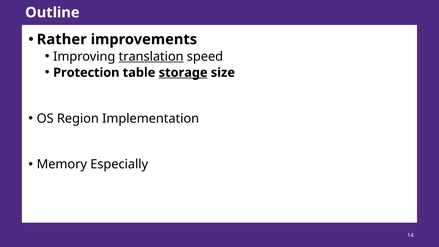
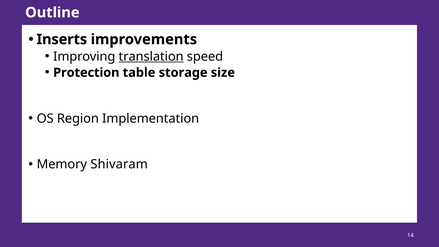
Rather: Rather -> Inserts
storage underline: present -> none
Especially: Especially -> Shivaram
